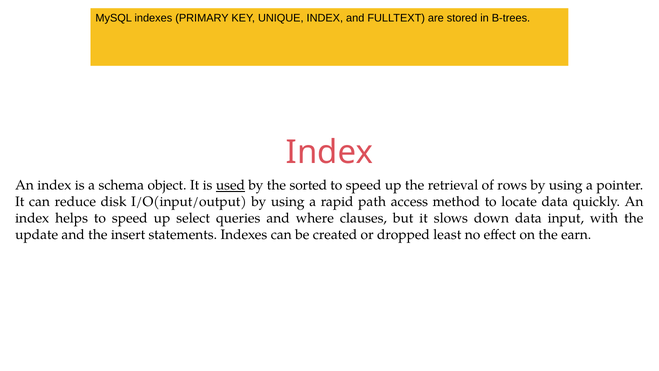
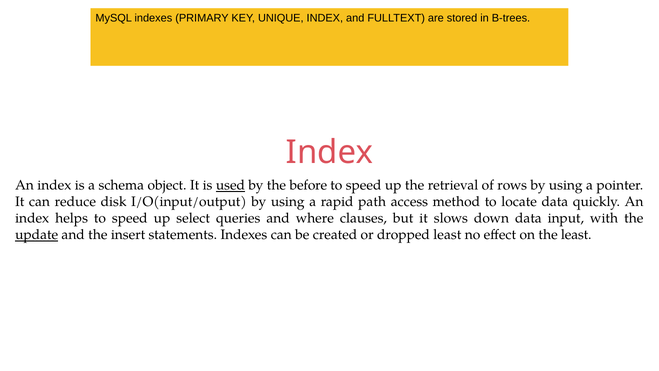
sorted: sorted -> before
update underline: none -> present
the earn: earn -> least
